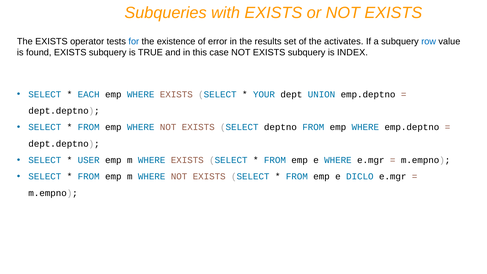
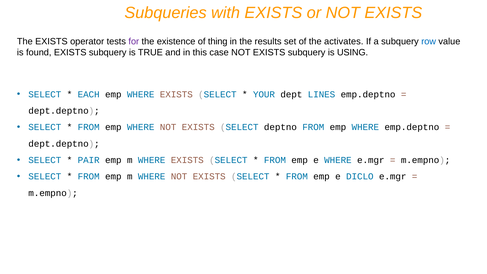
for colour: blue -> purple
error: error -> thing
INDEX: INDEX -> USING
UNION: UNION -> LINES
USER: USER -> PAIR
